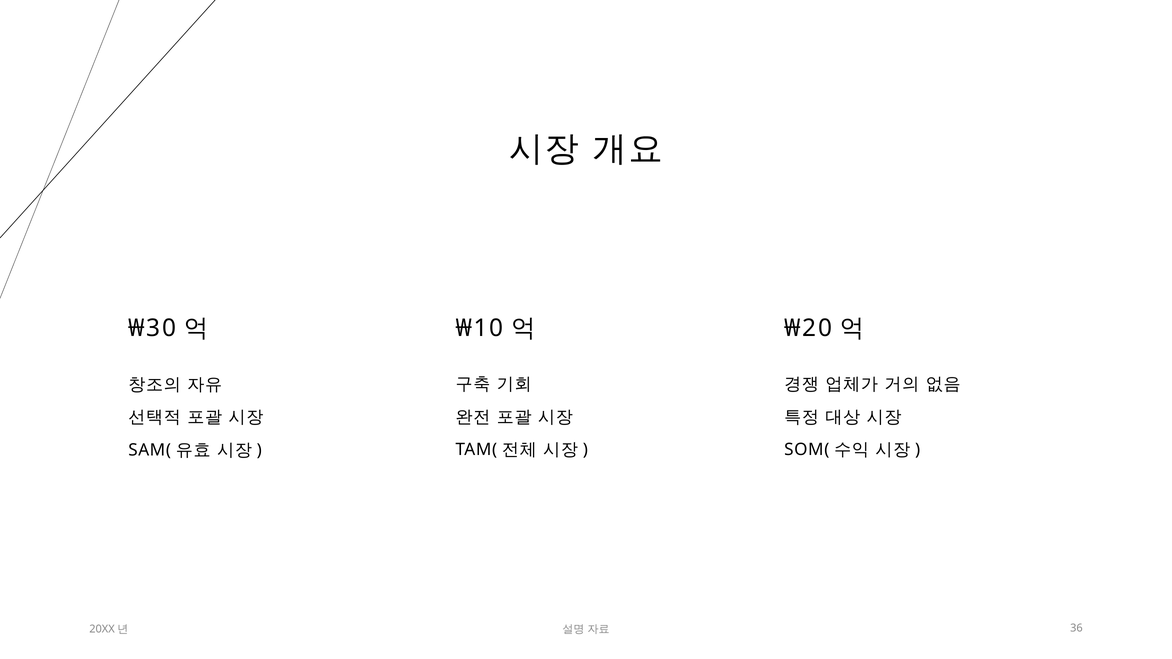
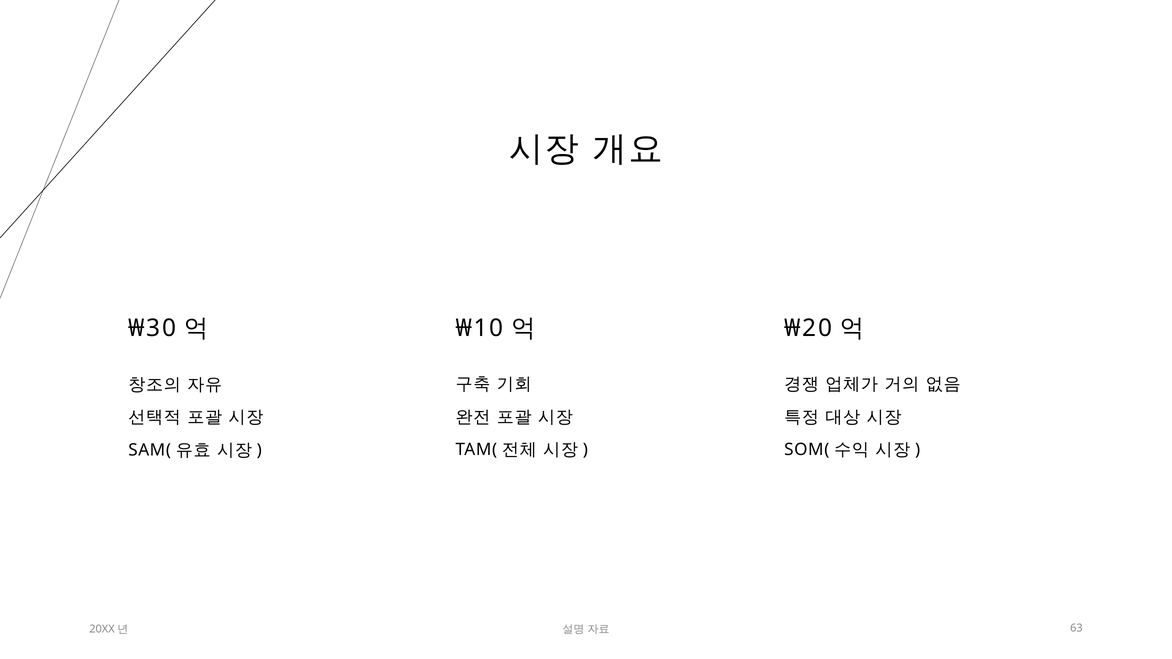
36: 36 -> 63
